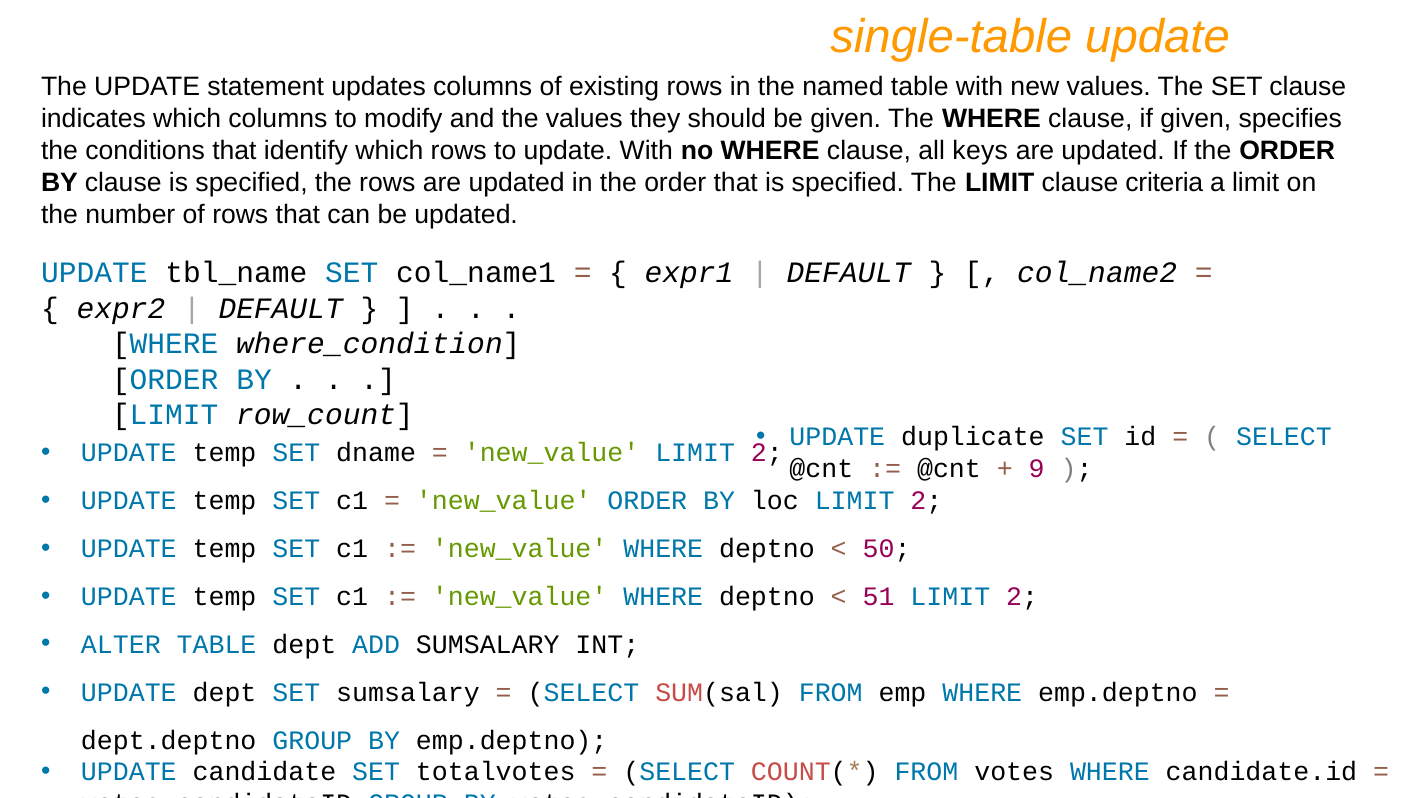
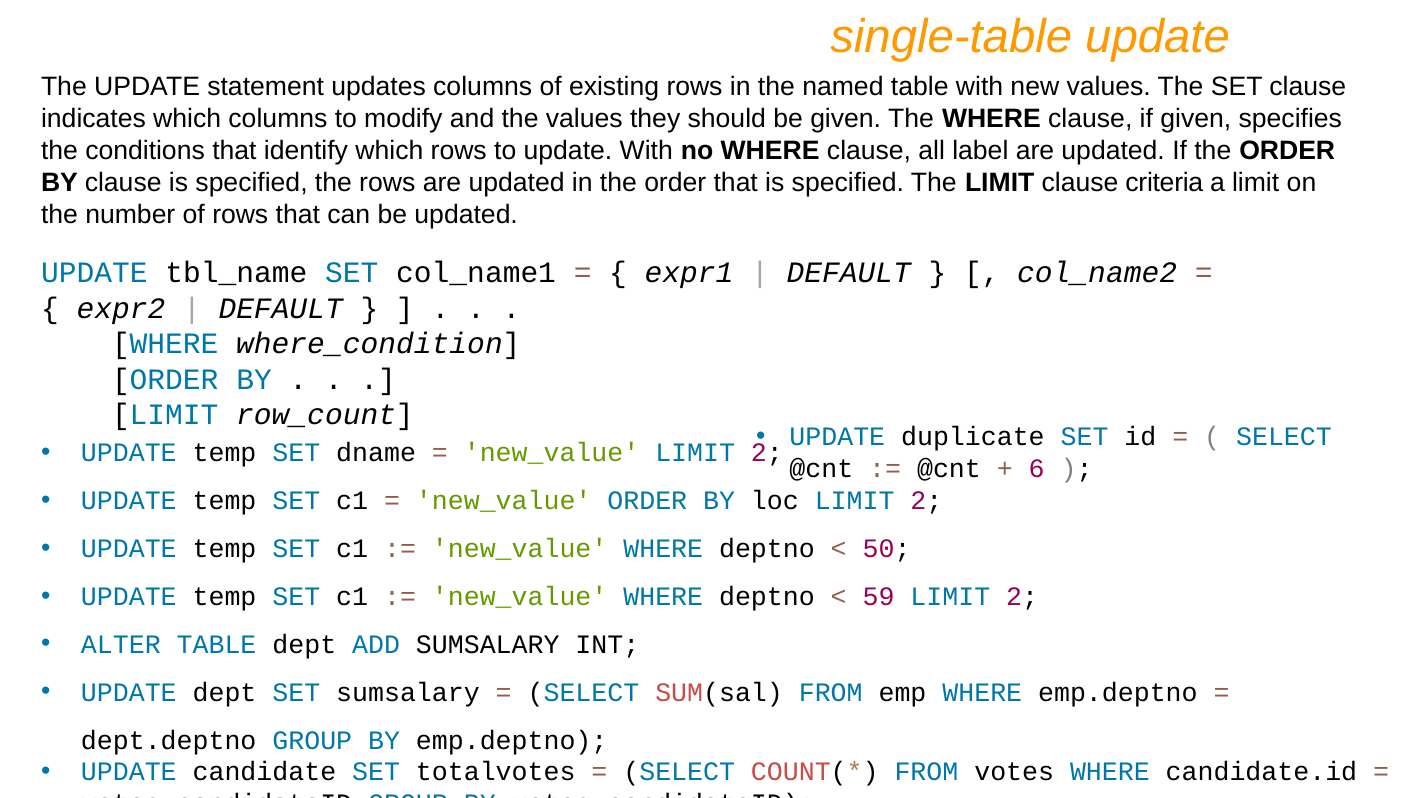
keys: keys -> label
9: 9 -> 6
51: 51 -> 59
